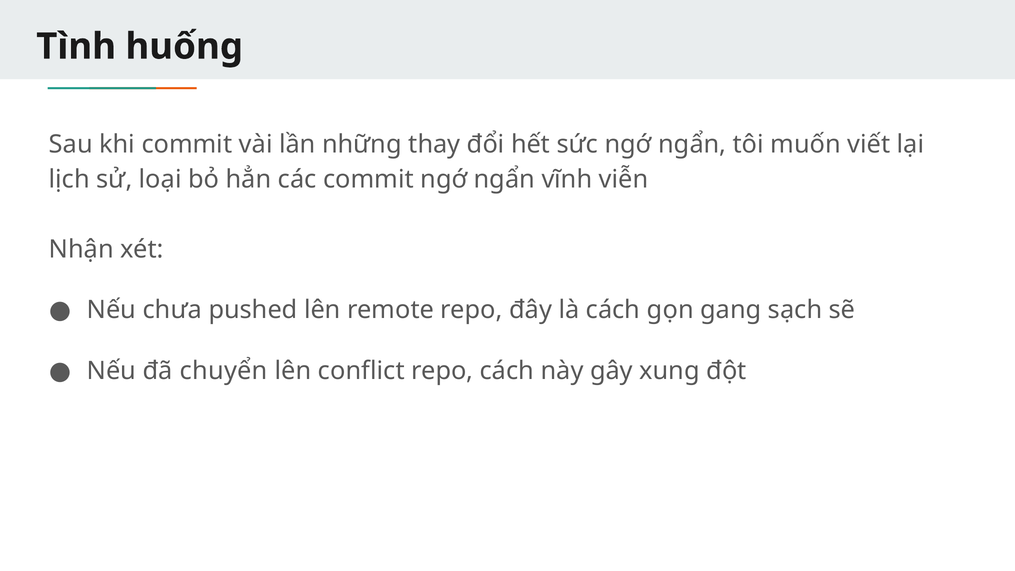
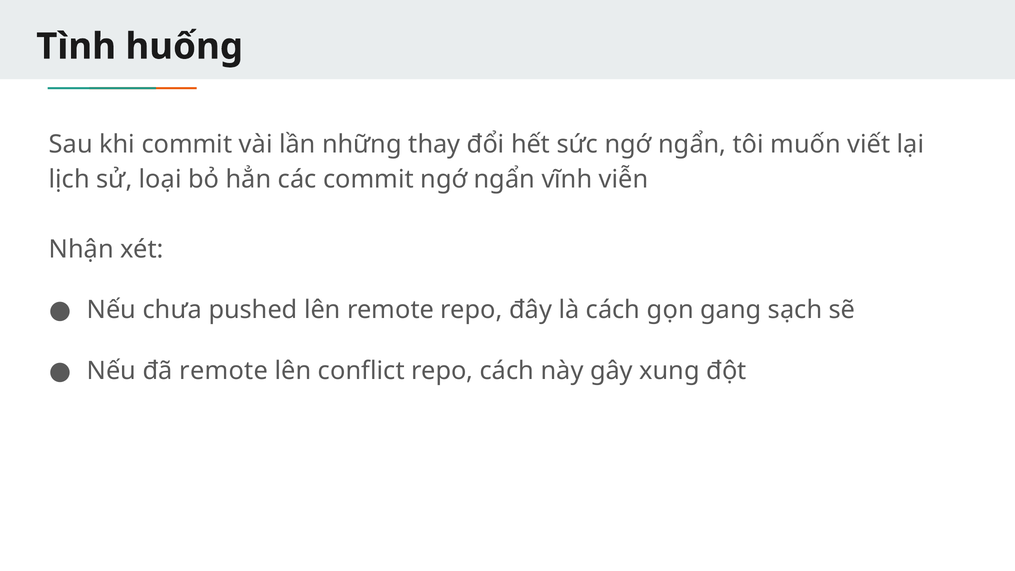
đã chuyển: chuyển -> remote
